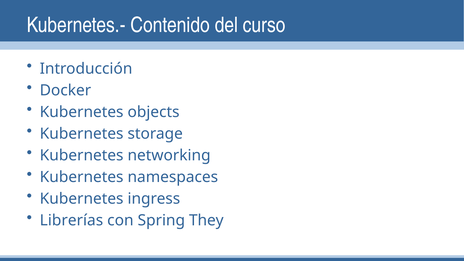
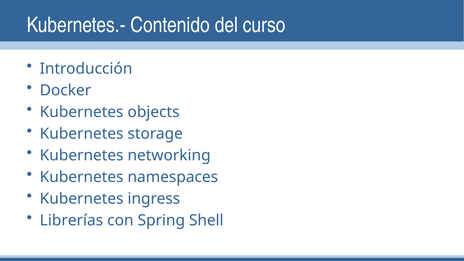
They: They -> Shell
